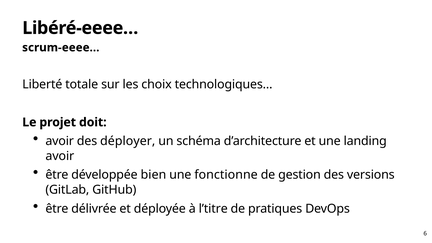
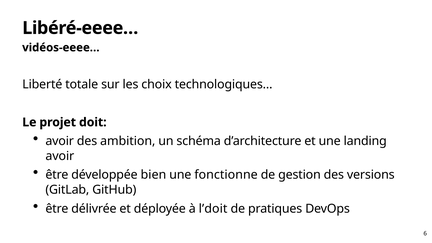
scrum-eeee…: scrum-eeee… -> vidéos-eeee…
déployer: déployer -> ambition
l’titre: l’titre -> l’doit
